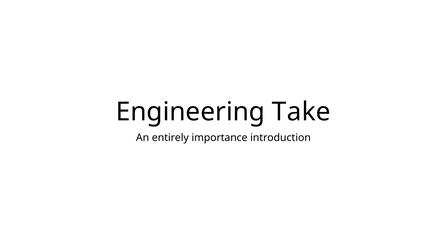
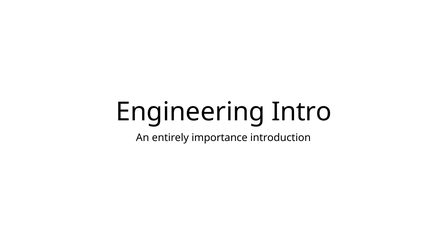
Take: Take -> Intro
